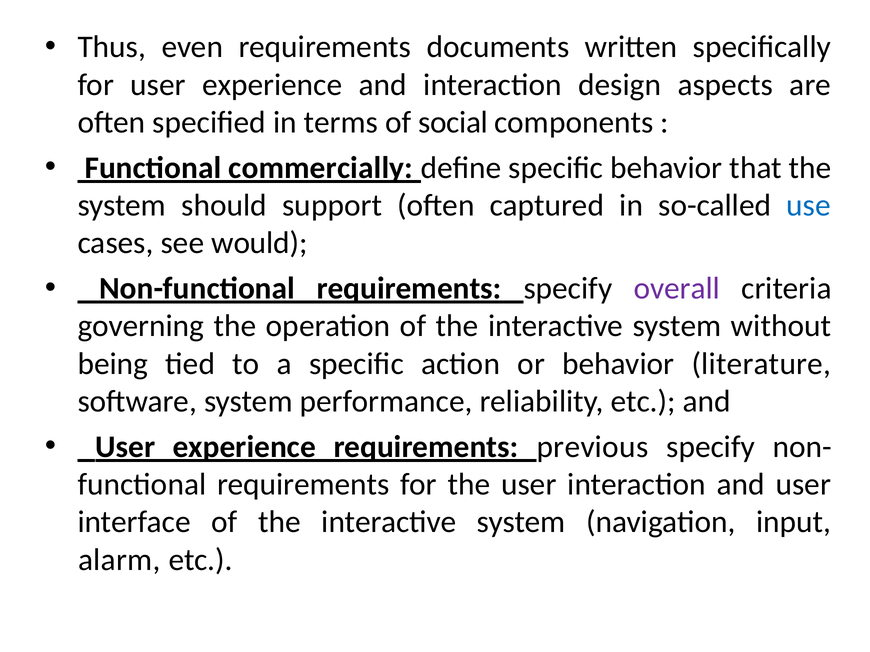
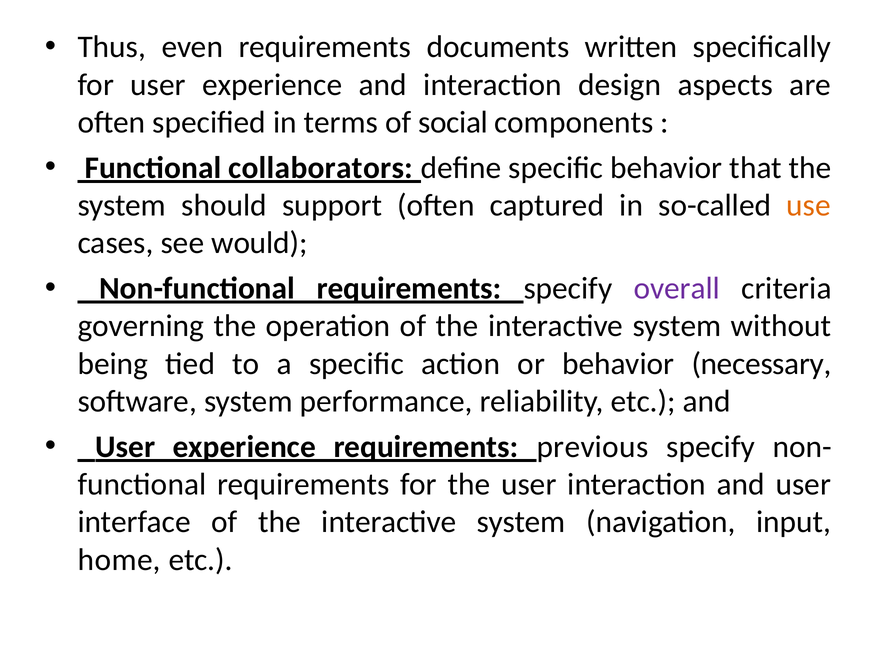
commercially: commercially -> collaborators
use colour: blue -> orange
literature: literature -> necessary
alarm: alarm -> home
